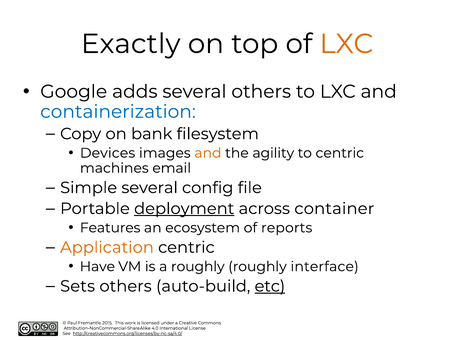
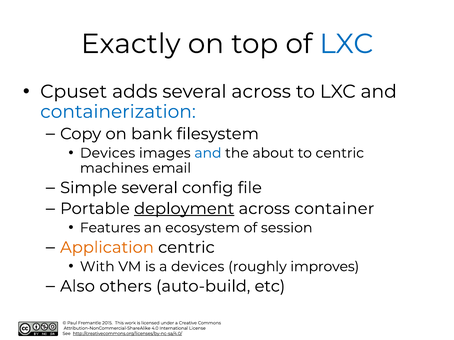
LXC at (346, 44) colour: orange -> blue
Google: Google -> Cpuset
several others: others -> across
and at (208, 153) colour: orange -> blue
agility: agility -> about
reports: reports -> session
Have: Have -> With
a roughly: roughly -> devices
interface: interface -> improves
Sets: Sets -> Also
etc underline: present -> none
